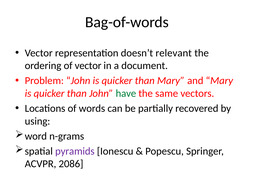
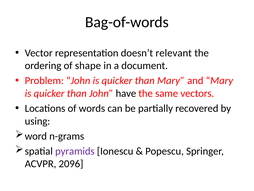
of vector: vector -> shape
have colour: green -> black
2086: 2086 -> 2096
